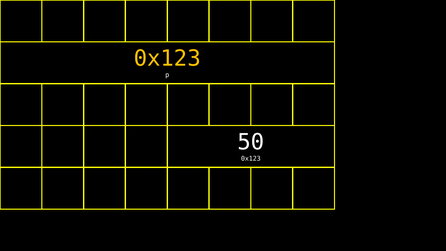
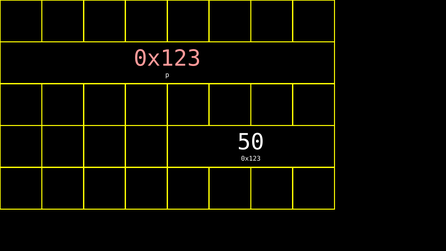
0x123 at (167, 58) colour: yellow -> pink
